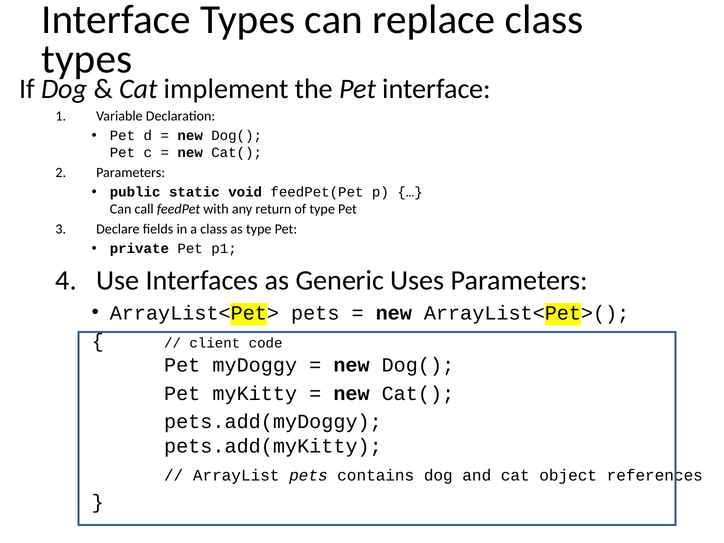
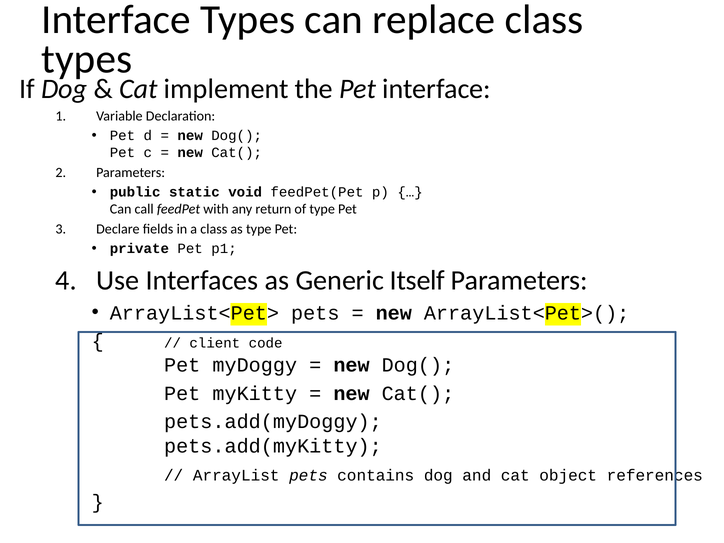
Uses: Uses -> Itself
